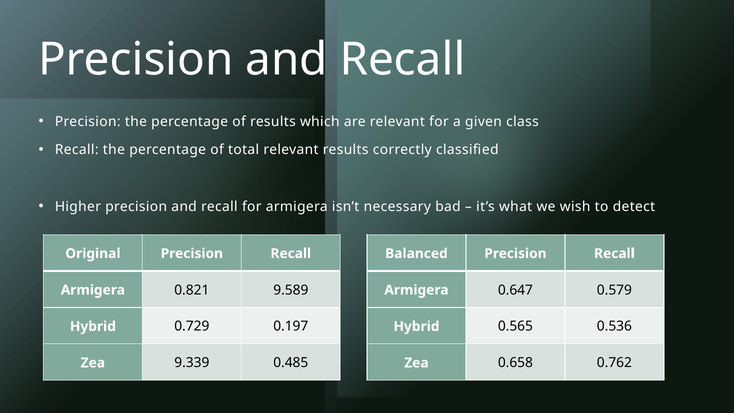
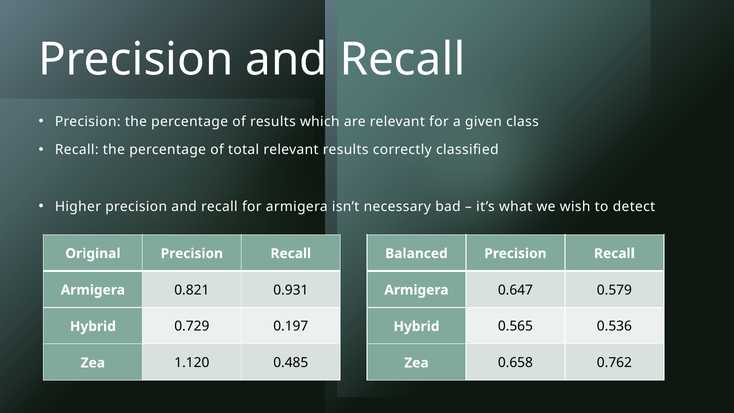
9.589: 9.589 -> 0.931
9.339: 9.339 -> 1.120
